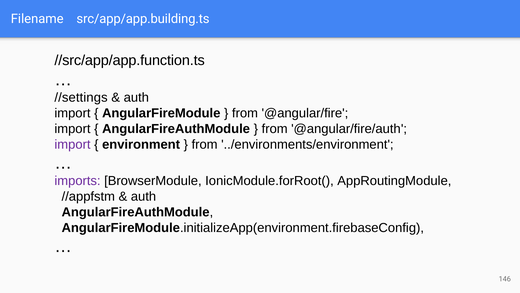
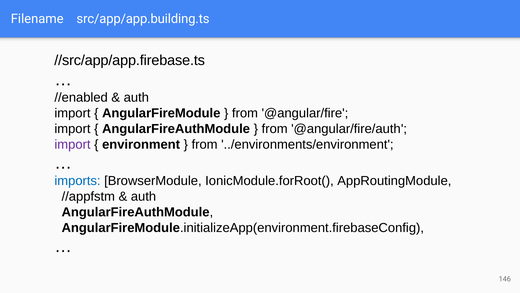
//src/app/app.function.ts: //src/app/app.function.ts -> //src/app/app.firebase.ts
//settings: //settings -> //enabled
imports colour: purple -> blue
